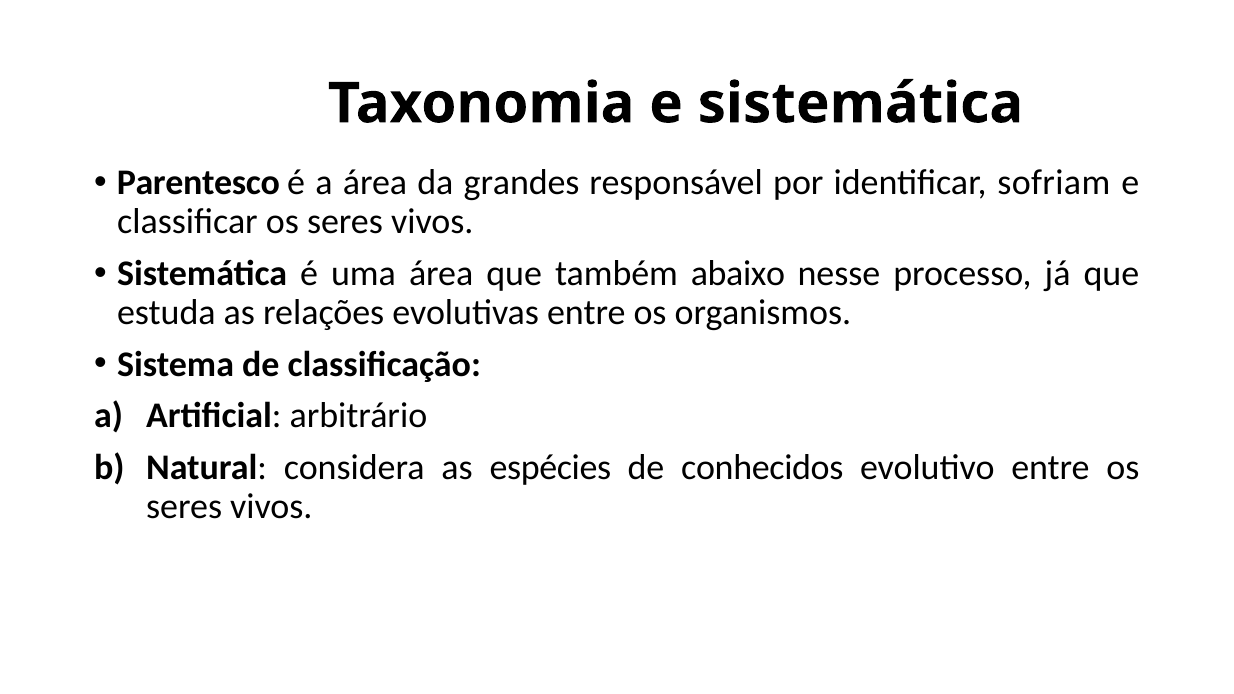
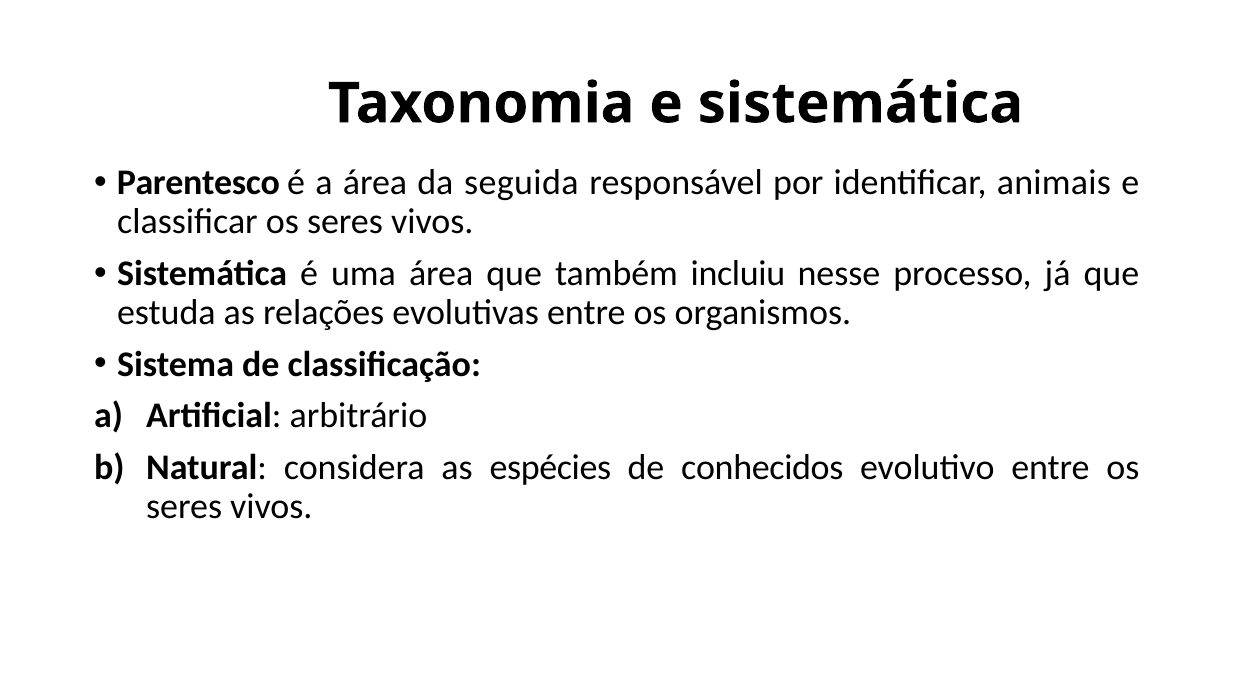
grandes: grandes -> seguida
sofriam: sofriam -> animais
abaixo: abaixo -> incluiu
